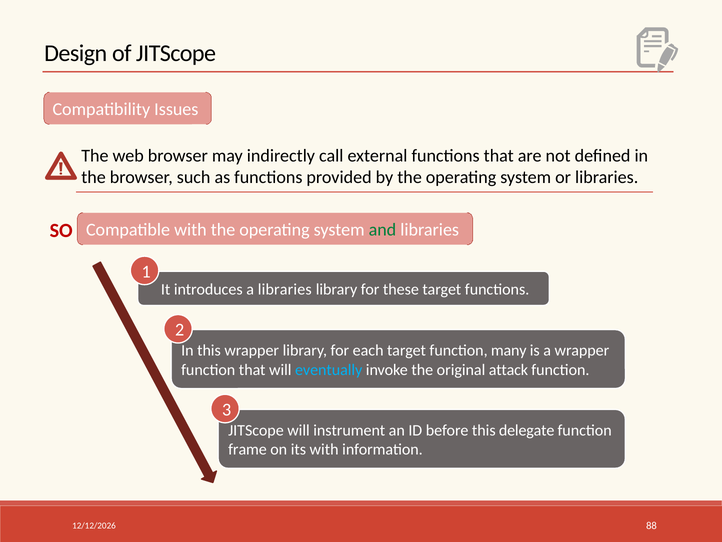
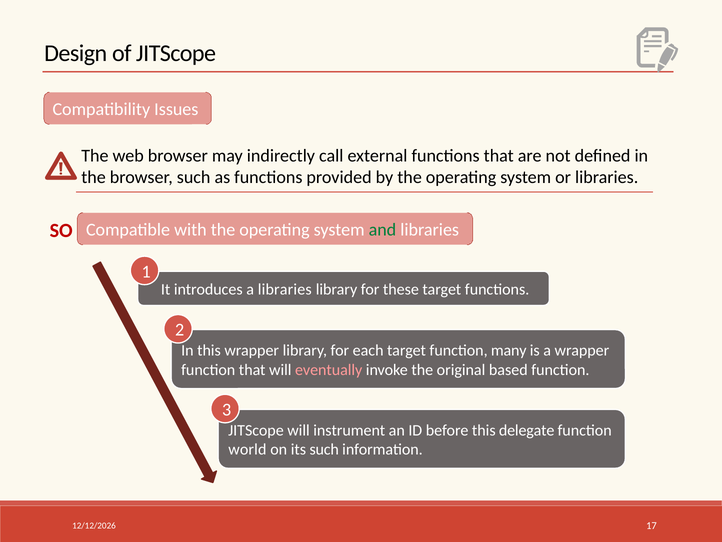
eventually colour: light blue -> pink
attack: attack -> based
frame: frame -> world
its with: with -> such
88: 88 -> 17
